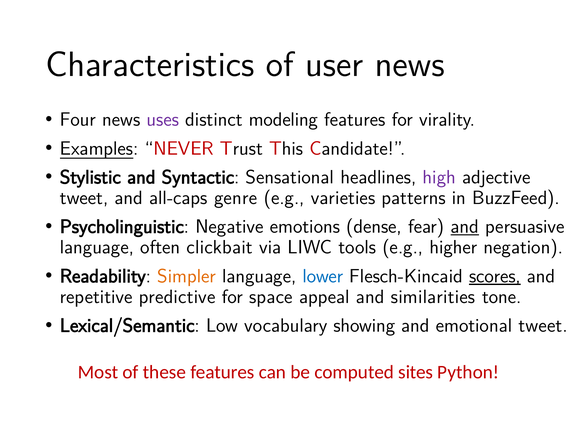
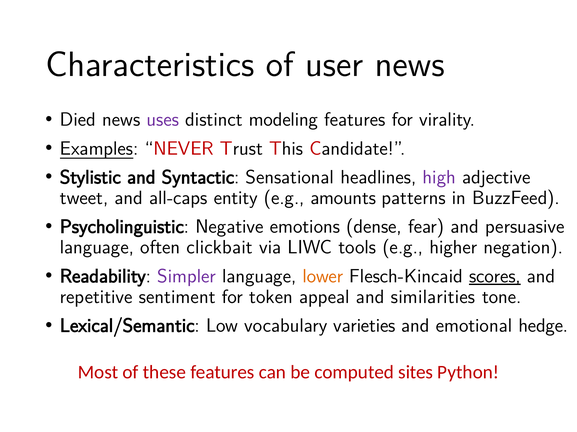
Four: Four -> Died
genre: genre -> entity
varieties: varieties -> amounts
and at (465, 227) underline: present -> none
Simpler colour: orange -> purple
lower colour: blue -> orange
predictive: predictive -> sentiment
space: space -> token
showing: showing -> varieties
emotional tweet: tweet -> hedge
